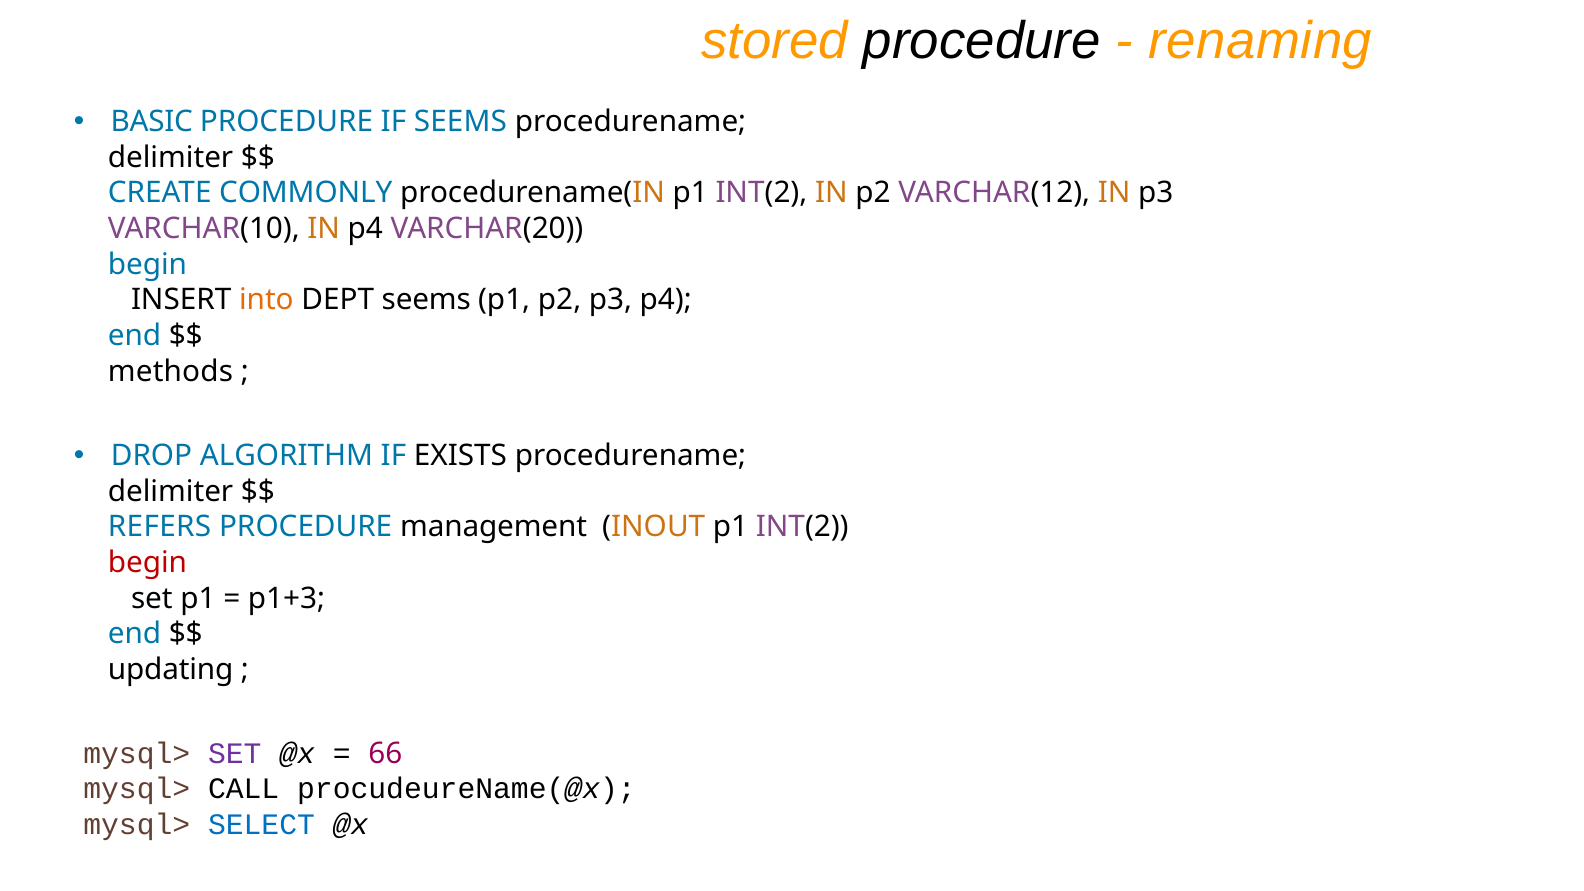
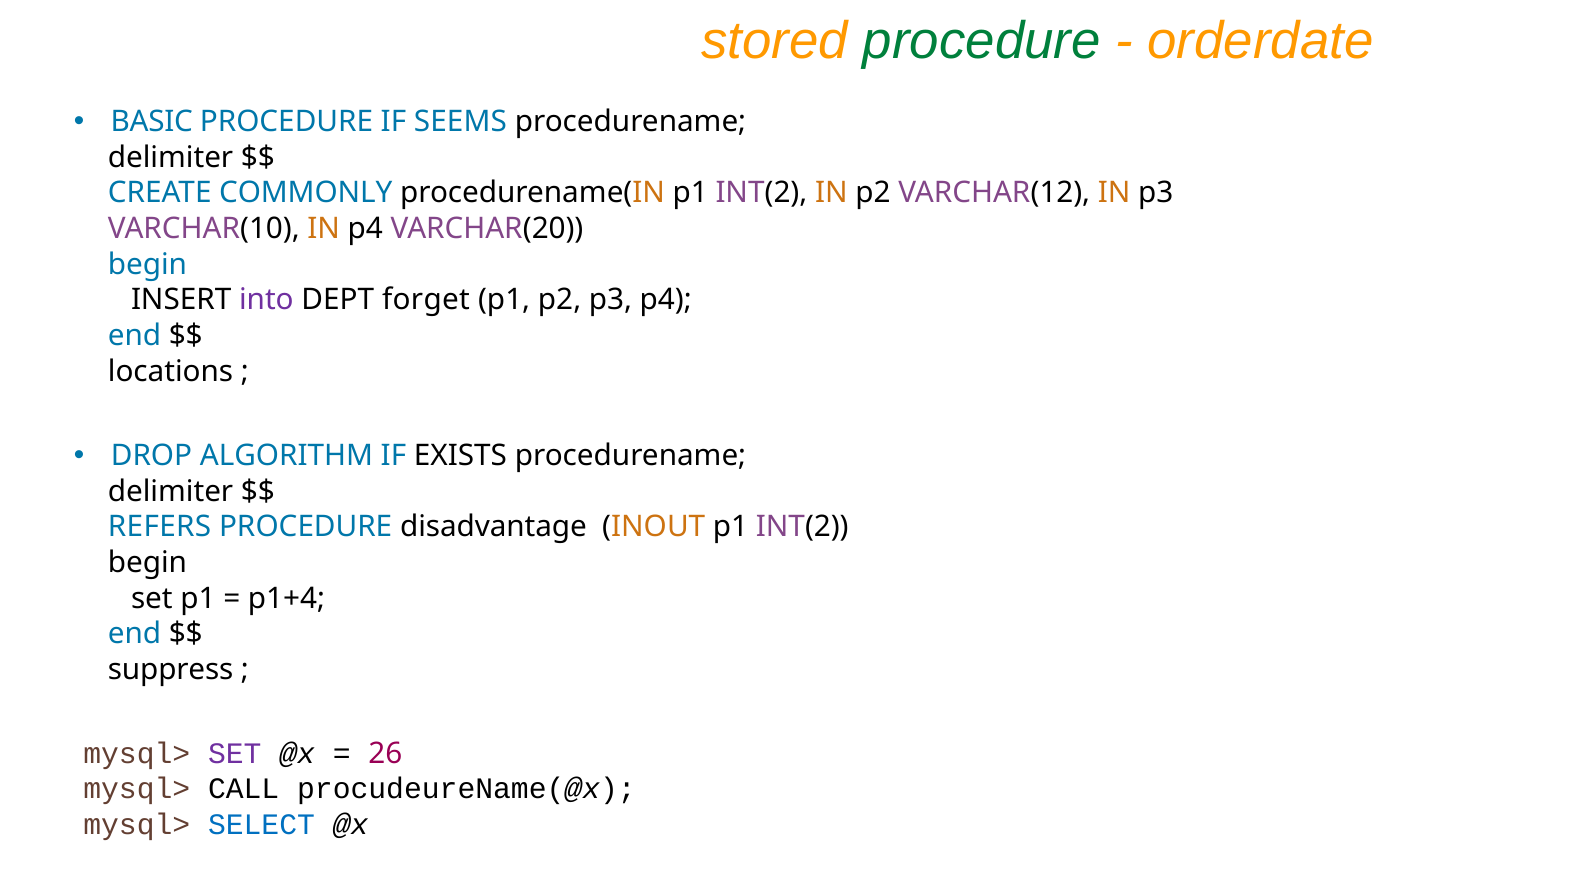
procedure at (982, 41) colour: black -> green
renaming: renaming -> orderdate
into colour: orange -> purple
DEPT seems: seems -> forget
methods: methods -> locations
management: management -> disadvantage
begin at (147, 563) colour: red -> black
p1+3: p1+3 -> p1+4
updating: updating -> suppress
66: 66 -> 26
